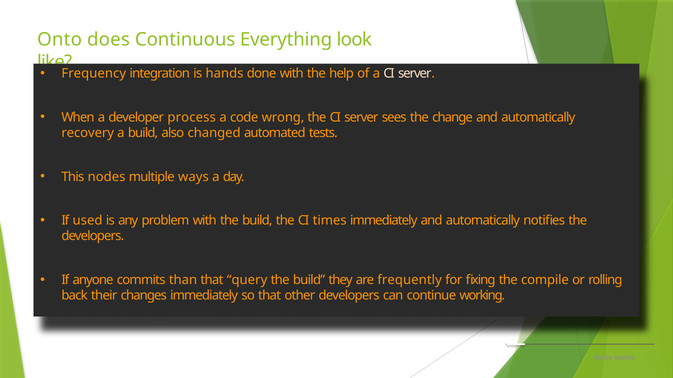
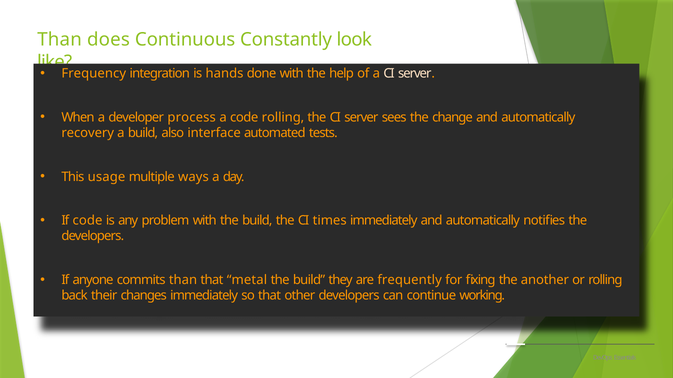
Onto at (60, 40): Onto -> Than
Everything: Everything -> Constantly
code wrong: wrong -> rolling
changed: changed -> interface
nodes: nodes -> usage
If used: used -> code
query: query -> metal
compile: compile -> another
